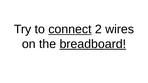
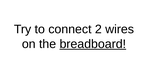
connect underline: present -> none
